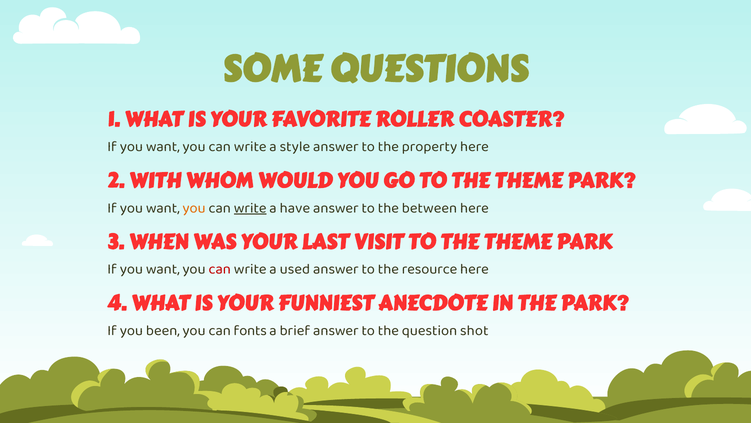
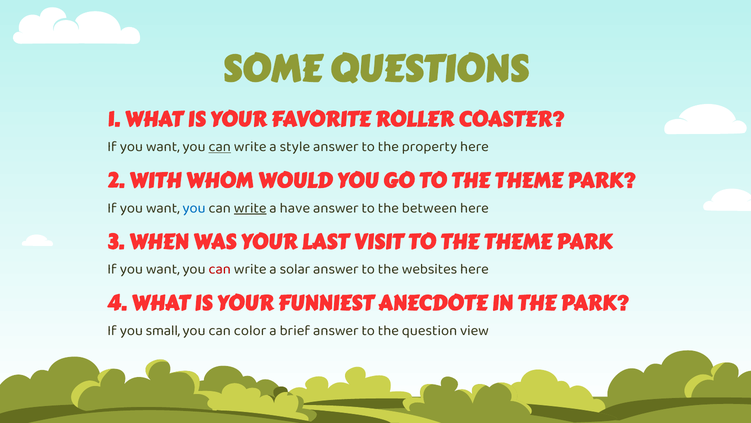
can at (220, 146) underline: none -> present
you at (194, 208) colour: orange -> blue
used: used -> solar
resource: resource -> websites
been: been -> small
fonts: fonts -> color
shot: shot -> view
